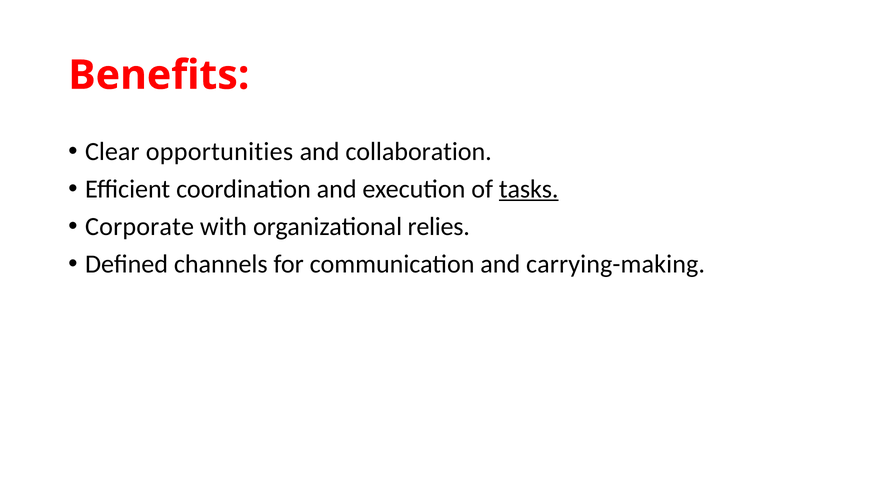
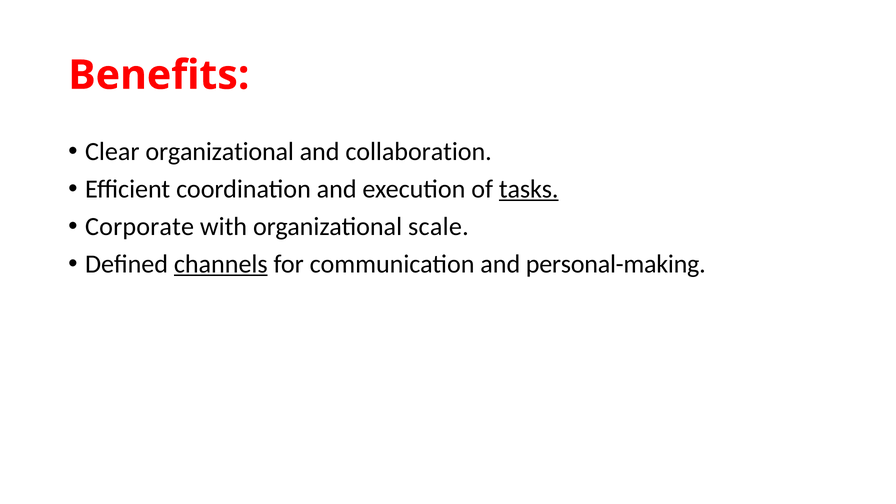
Clear opportunities: opportunities -> organizational
relies: relies -> scale
channels underline: none -> present
carrying-making: carrying-making -> personal-making
